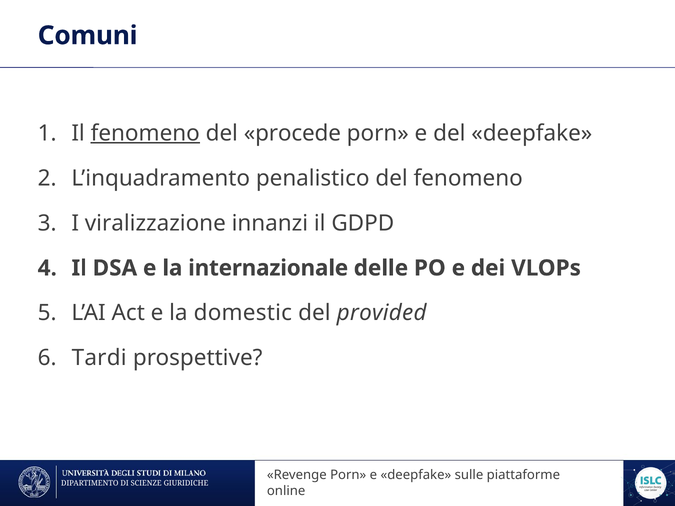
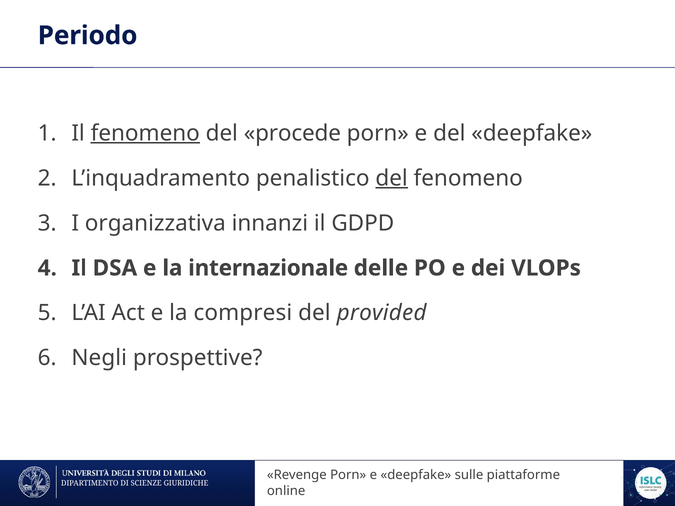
Comuni: Comuni -> Periodo
del at (392, 178) underline: none -> present
viralizzazione: viralizzazione -> organizzativa
domestic: domestic -> compresi
Tardi: Tardi -> Negli
